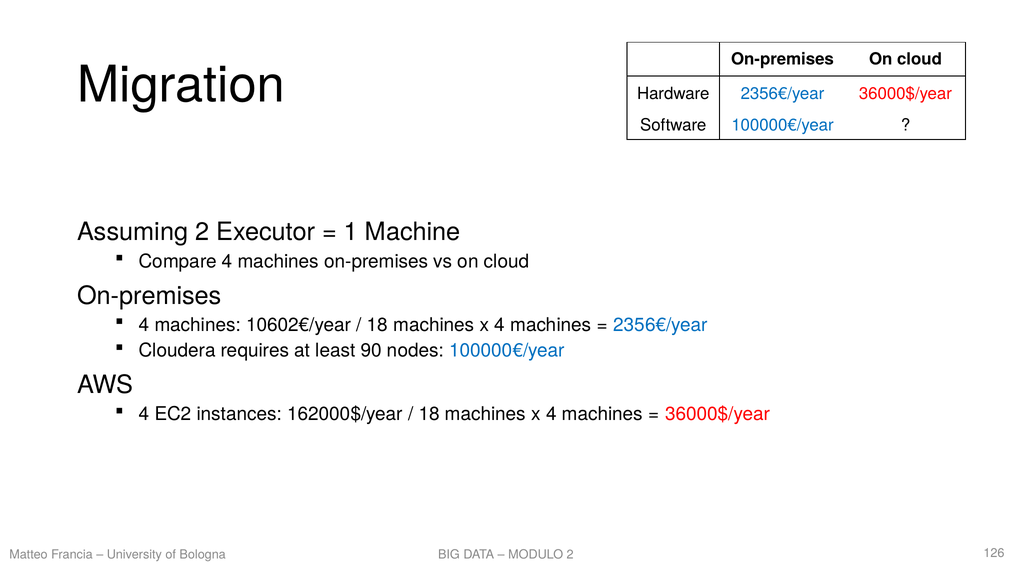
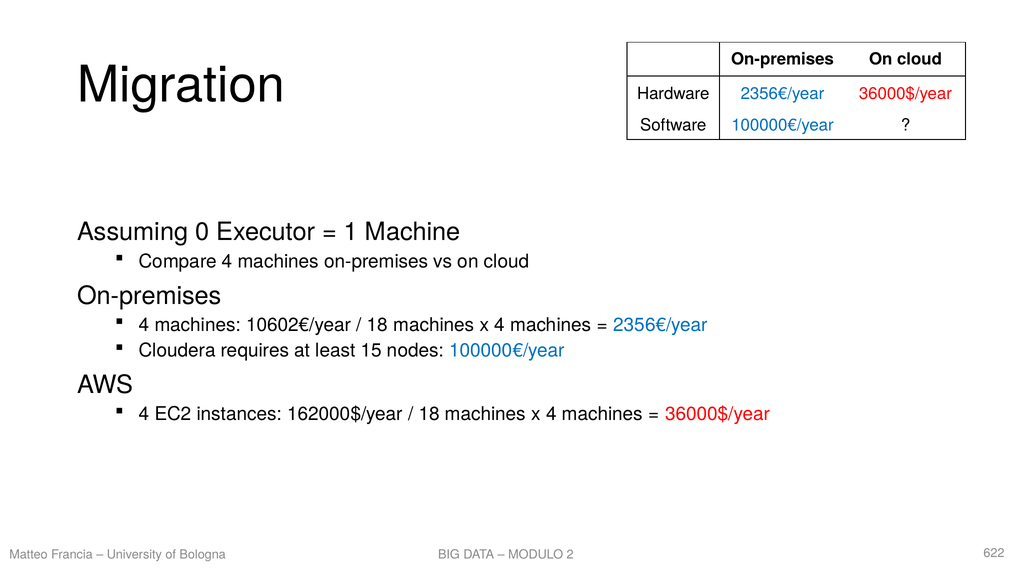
Assuming 2: 2 -> 0
90: 90 -> 15
126: 126 -> 622
